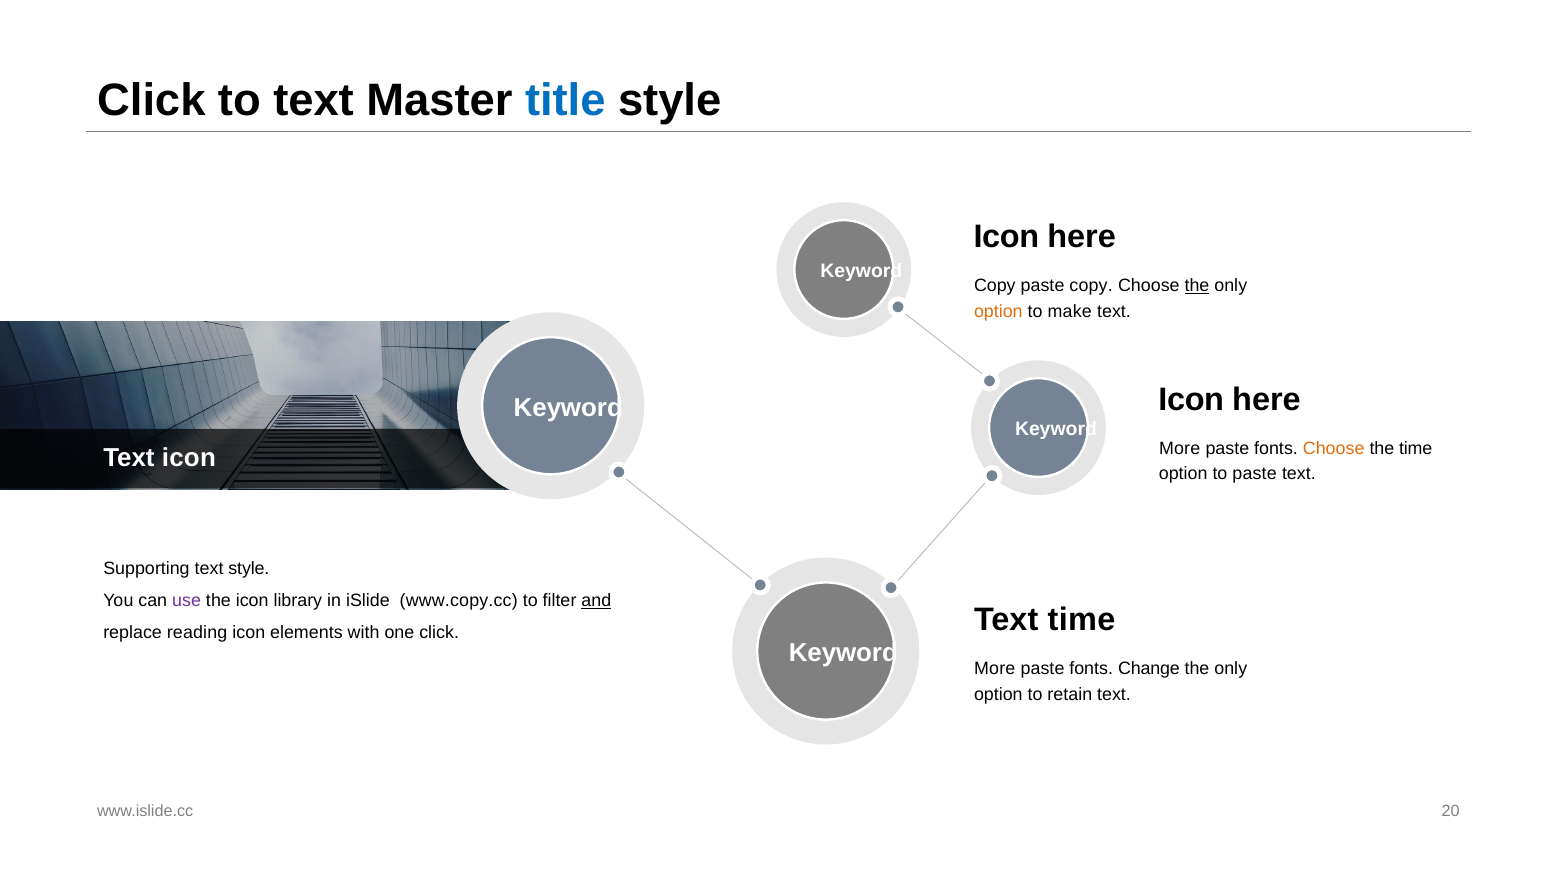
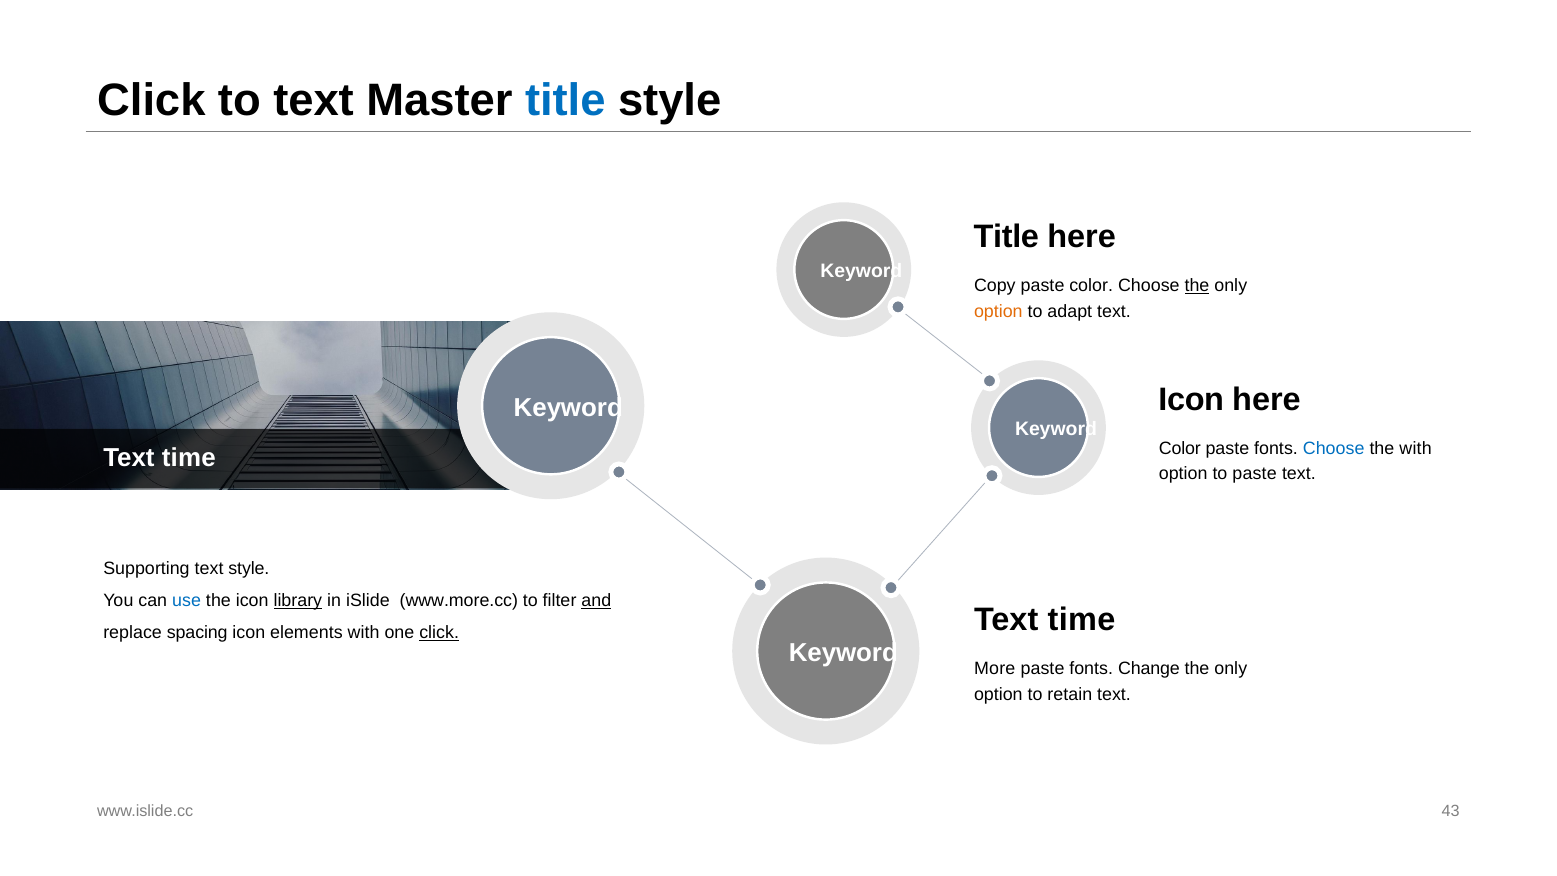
Icon at (1006, 237): Icon -> Title
paste copy: copy -> color
make: make -> adapt
More at (1180, 448): More -> Color
Choose at (1334, 448) colour: orange -> blue
the time: time -> with
icon at (189, 458): icon -> time
use colour: purple -> blue
library underline: none -> present
www.copy.cc: www.copy.cc -> www.more.cc
reading: reading -> spacing
click at (439, 633) underline: none -> present
20: 20 -> 43
